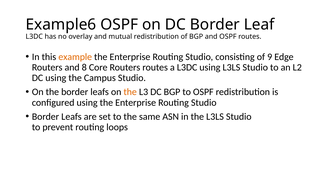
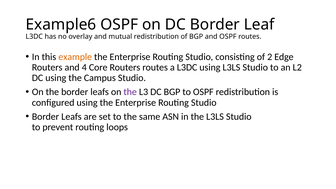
9: 9 -> 2
8: 8 -> 4
the at (130, 92) colour: orange -> purple
